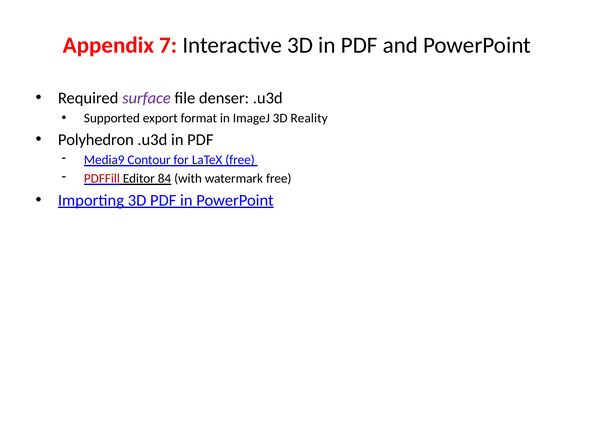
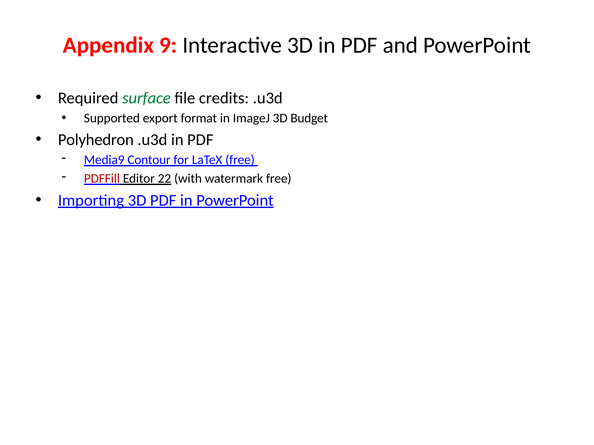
7: 7 -> 9
surface colour: purple -> green
denser: denser -> credits
Reality: Reality -> Budget
84: 84 -> 22
